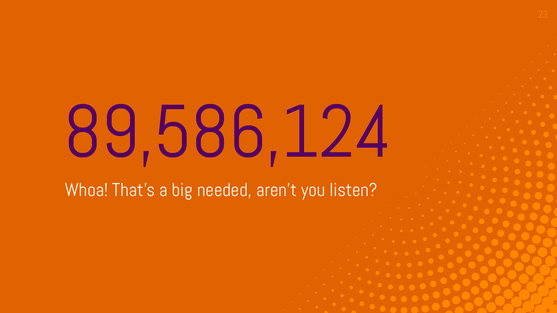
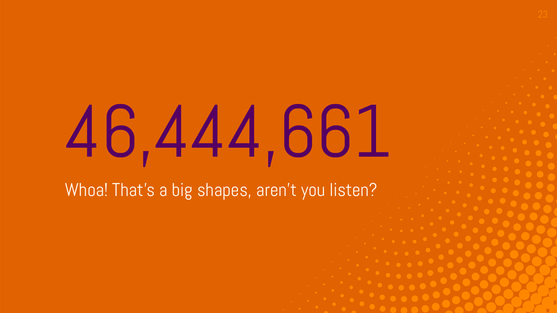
89,586,124: 89,586,124 -> 46,444,661
needed: needed -> shapes
